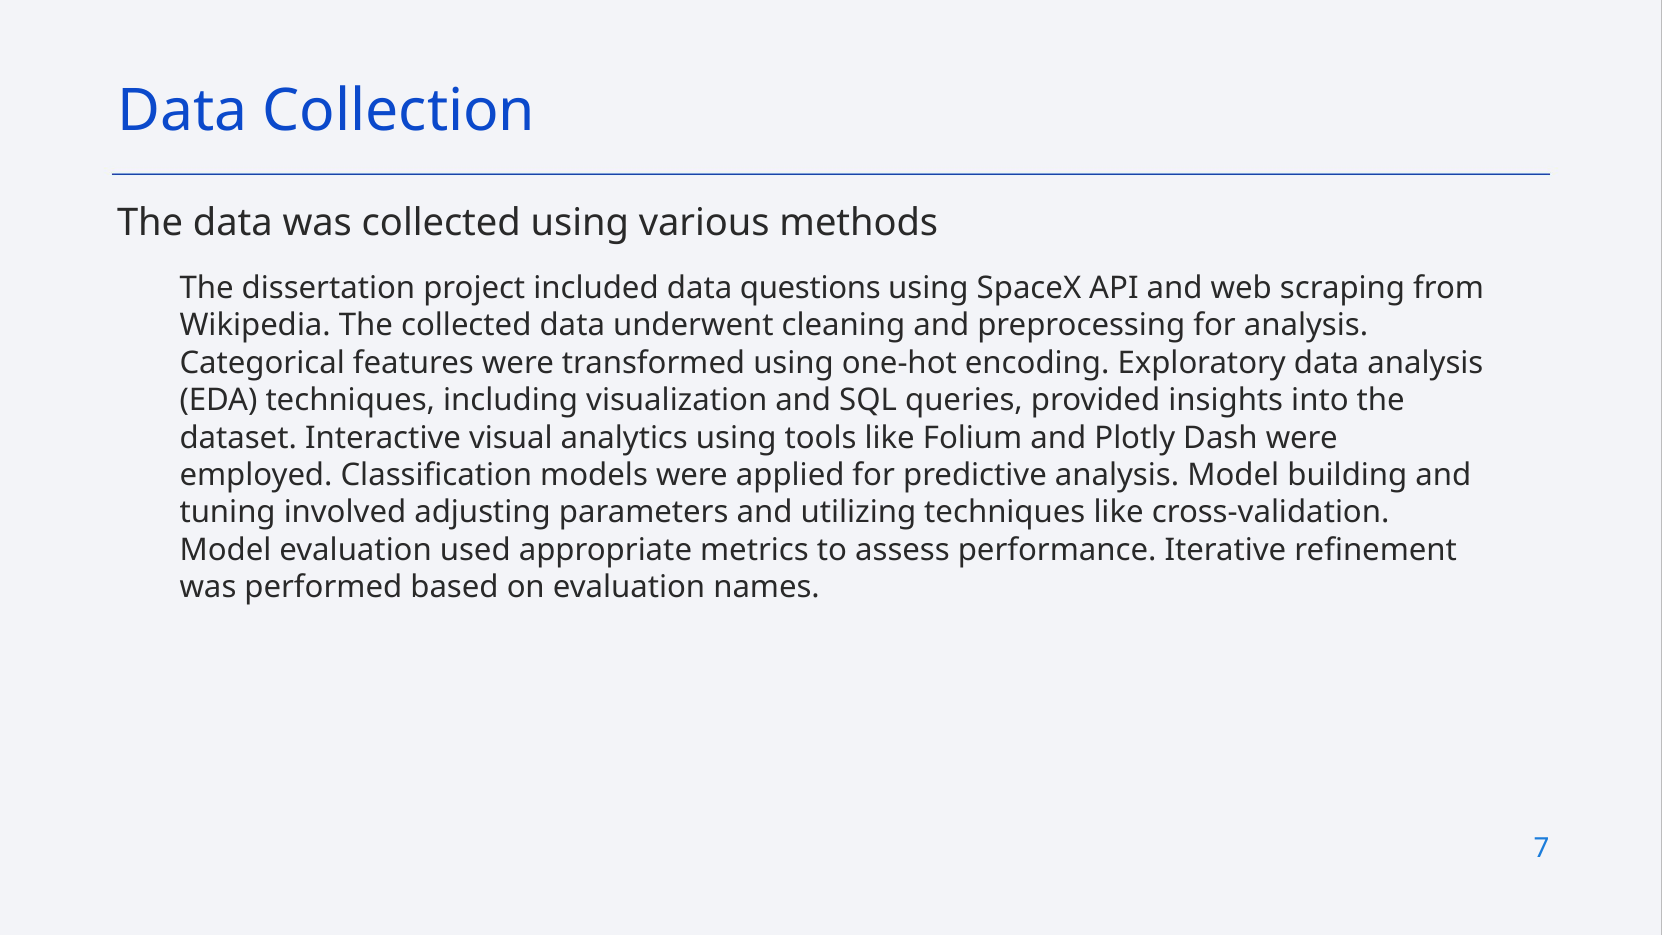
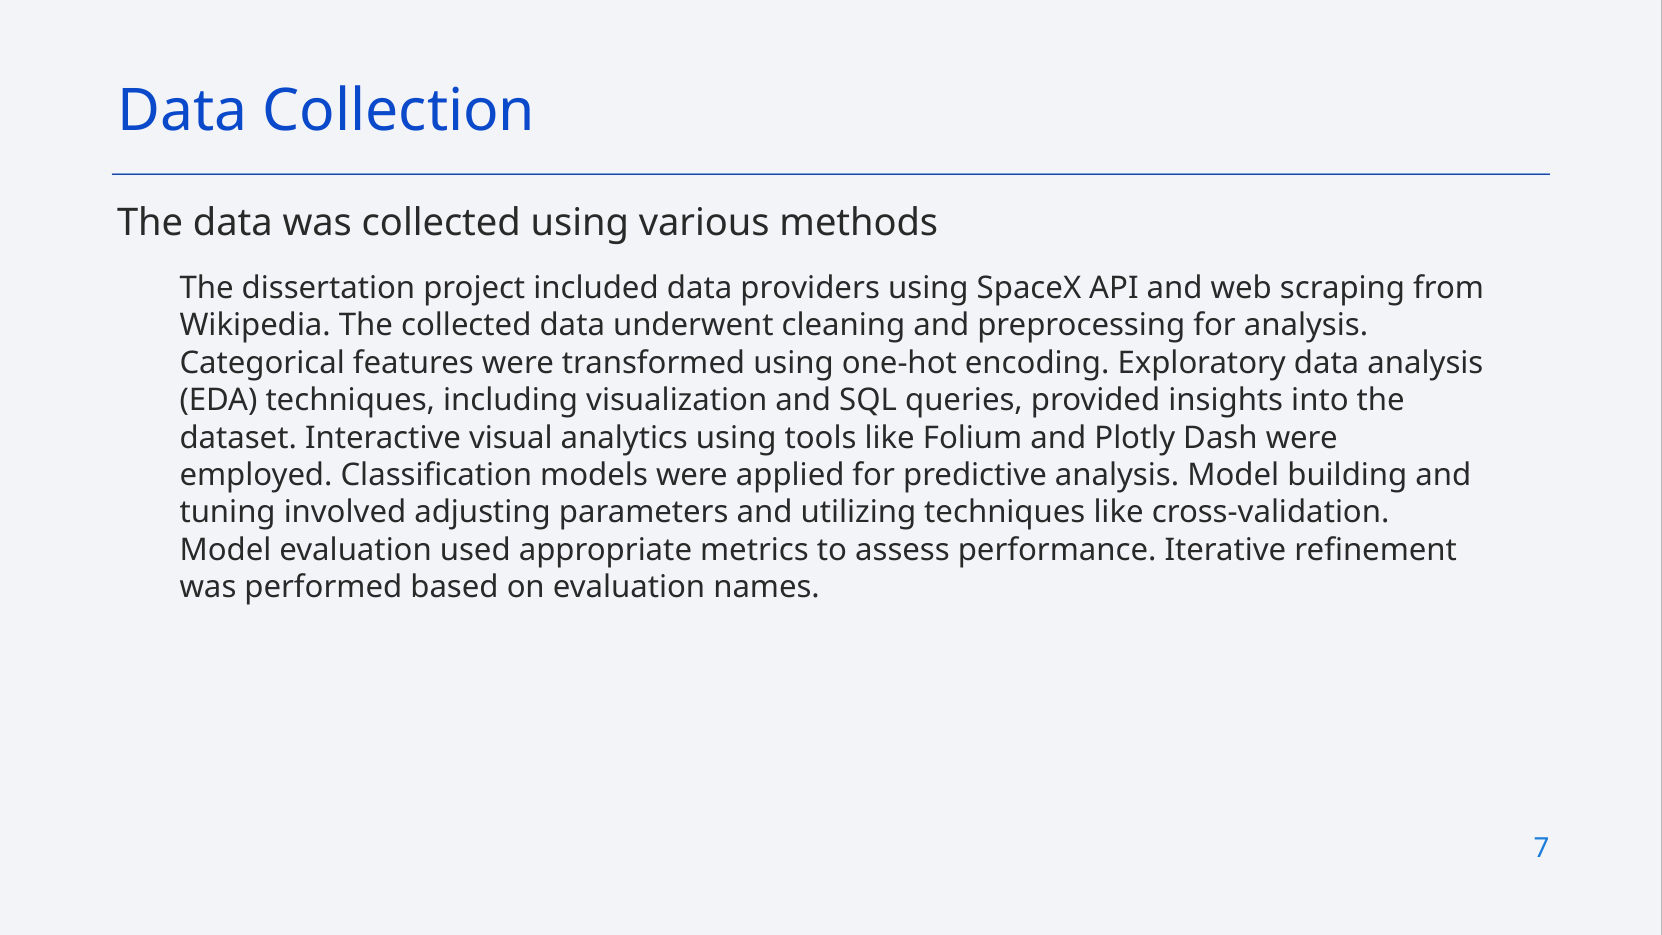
questions: questions -> providers
